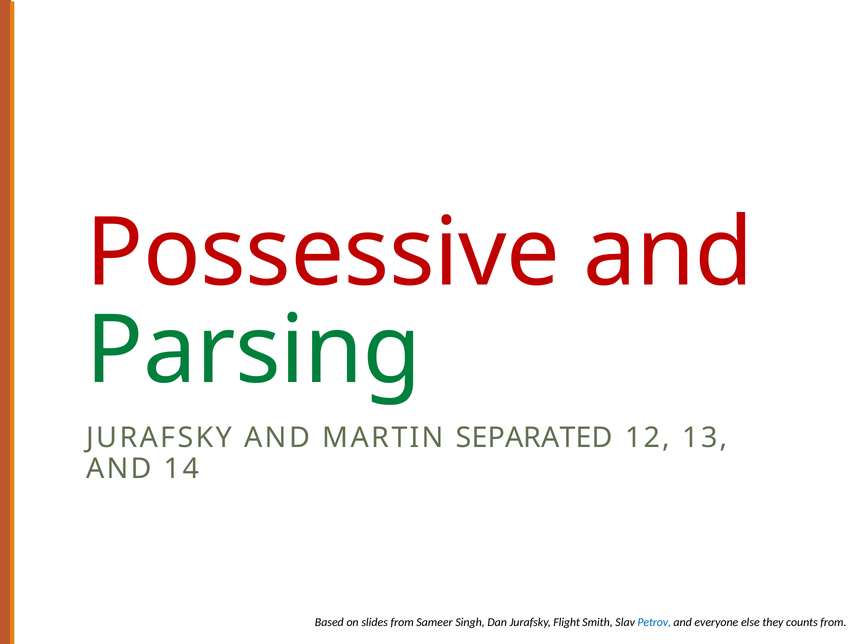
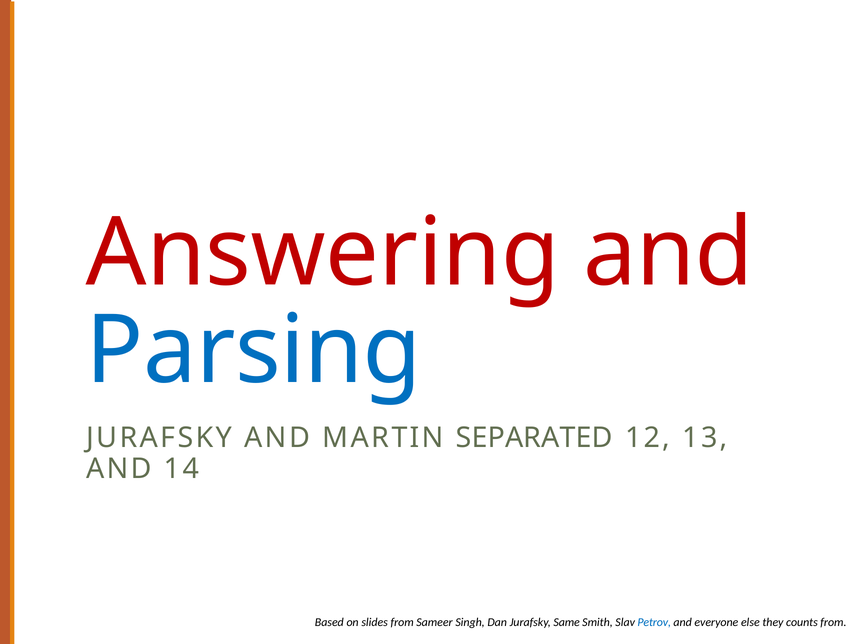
Possessive: Possessive -> Answering
Parsing colour: green -> blue
Flight: Flight -> Same
